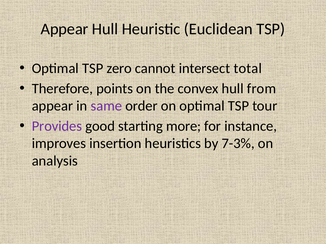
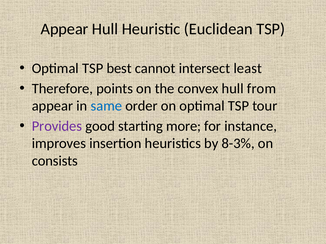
zero: zero -> best
total: total -> least
same colour: purple -> blue
7-3%: 7-3% -> 8-3%
analysis: analysis -> consists
